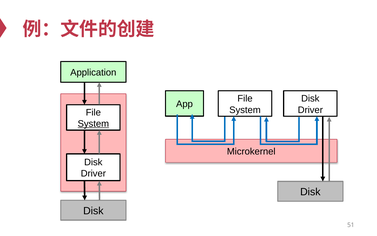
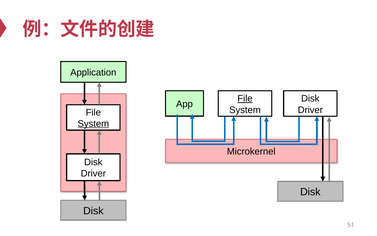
File at (245, 98) underline: none -> present
